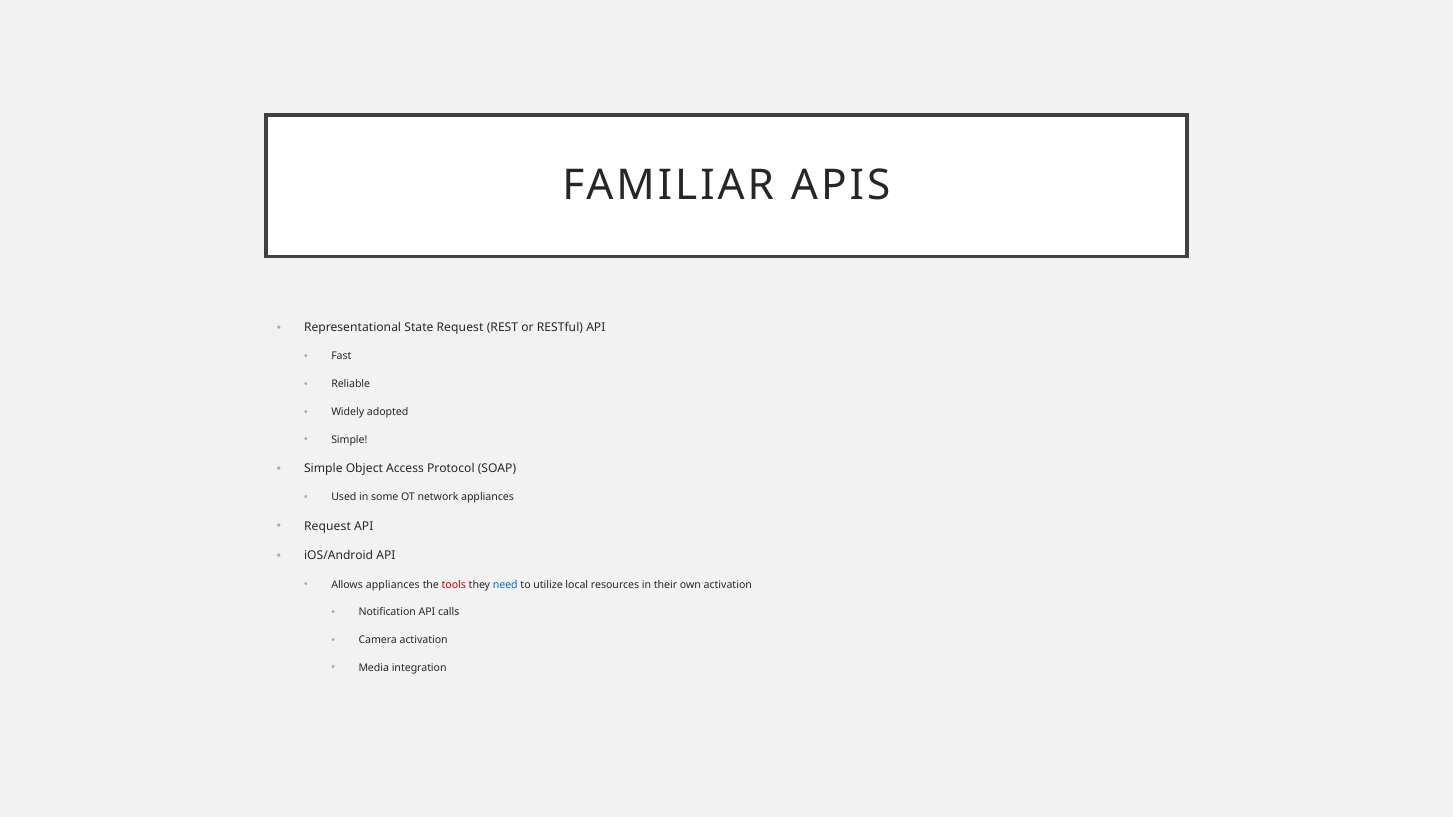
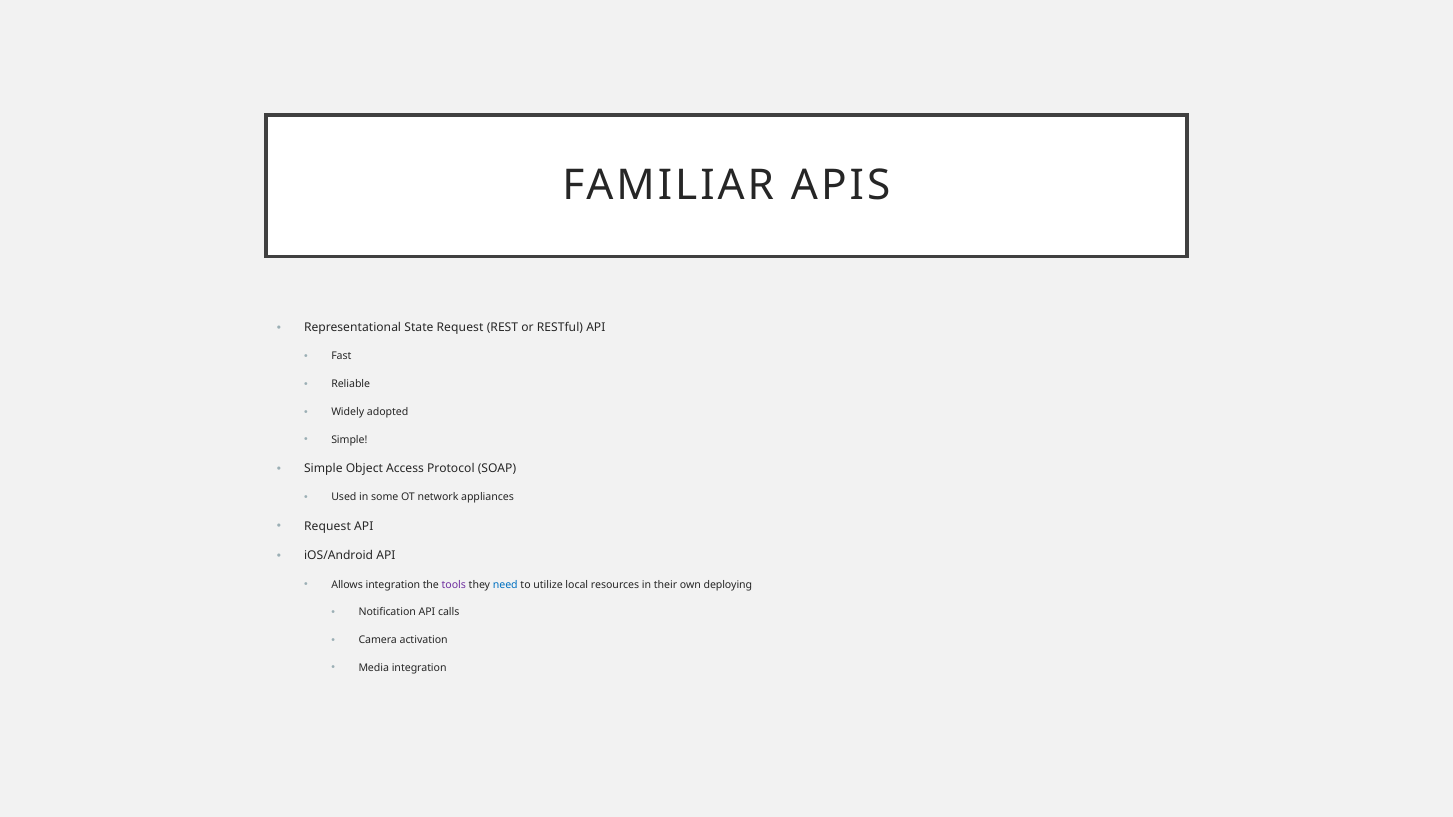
Allows appliances: appliances -> integration
tools colour: red -> purple
own activation: activation -> deploying
